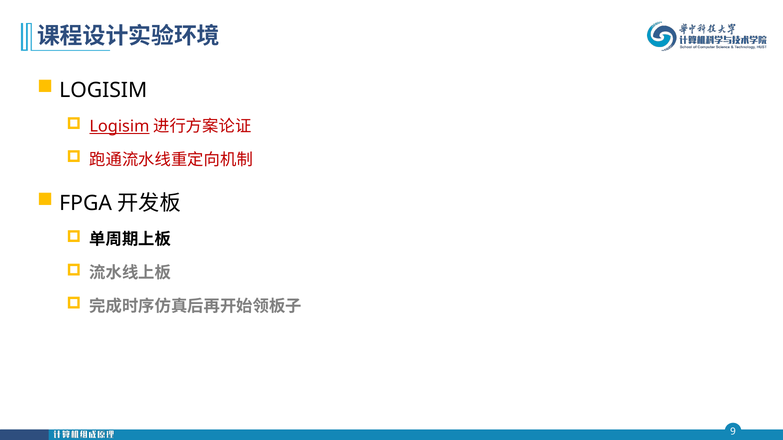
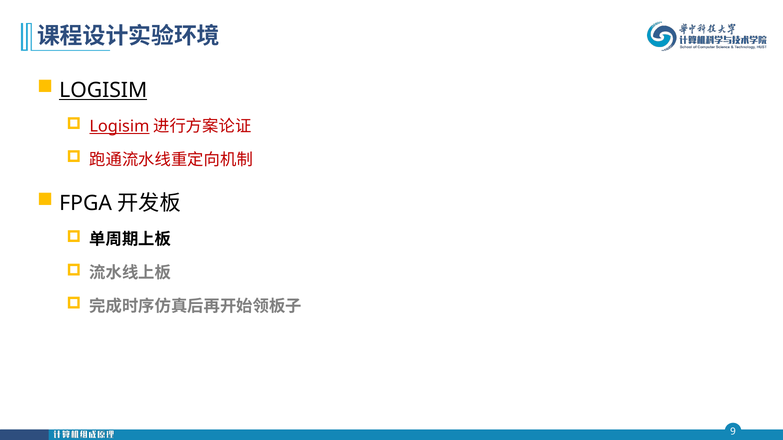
LOGISIM at (103, 90) underline: none -> present
